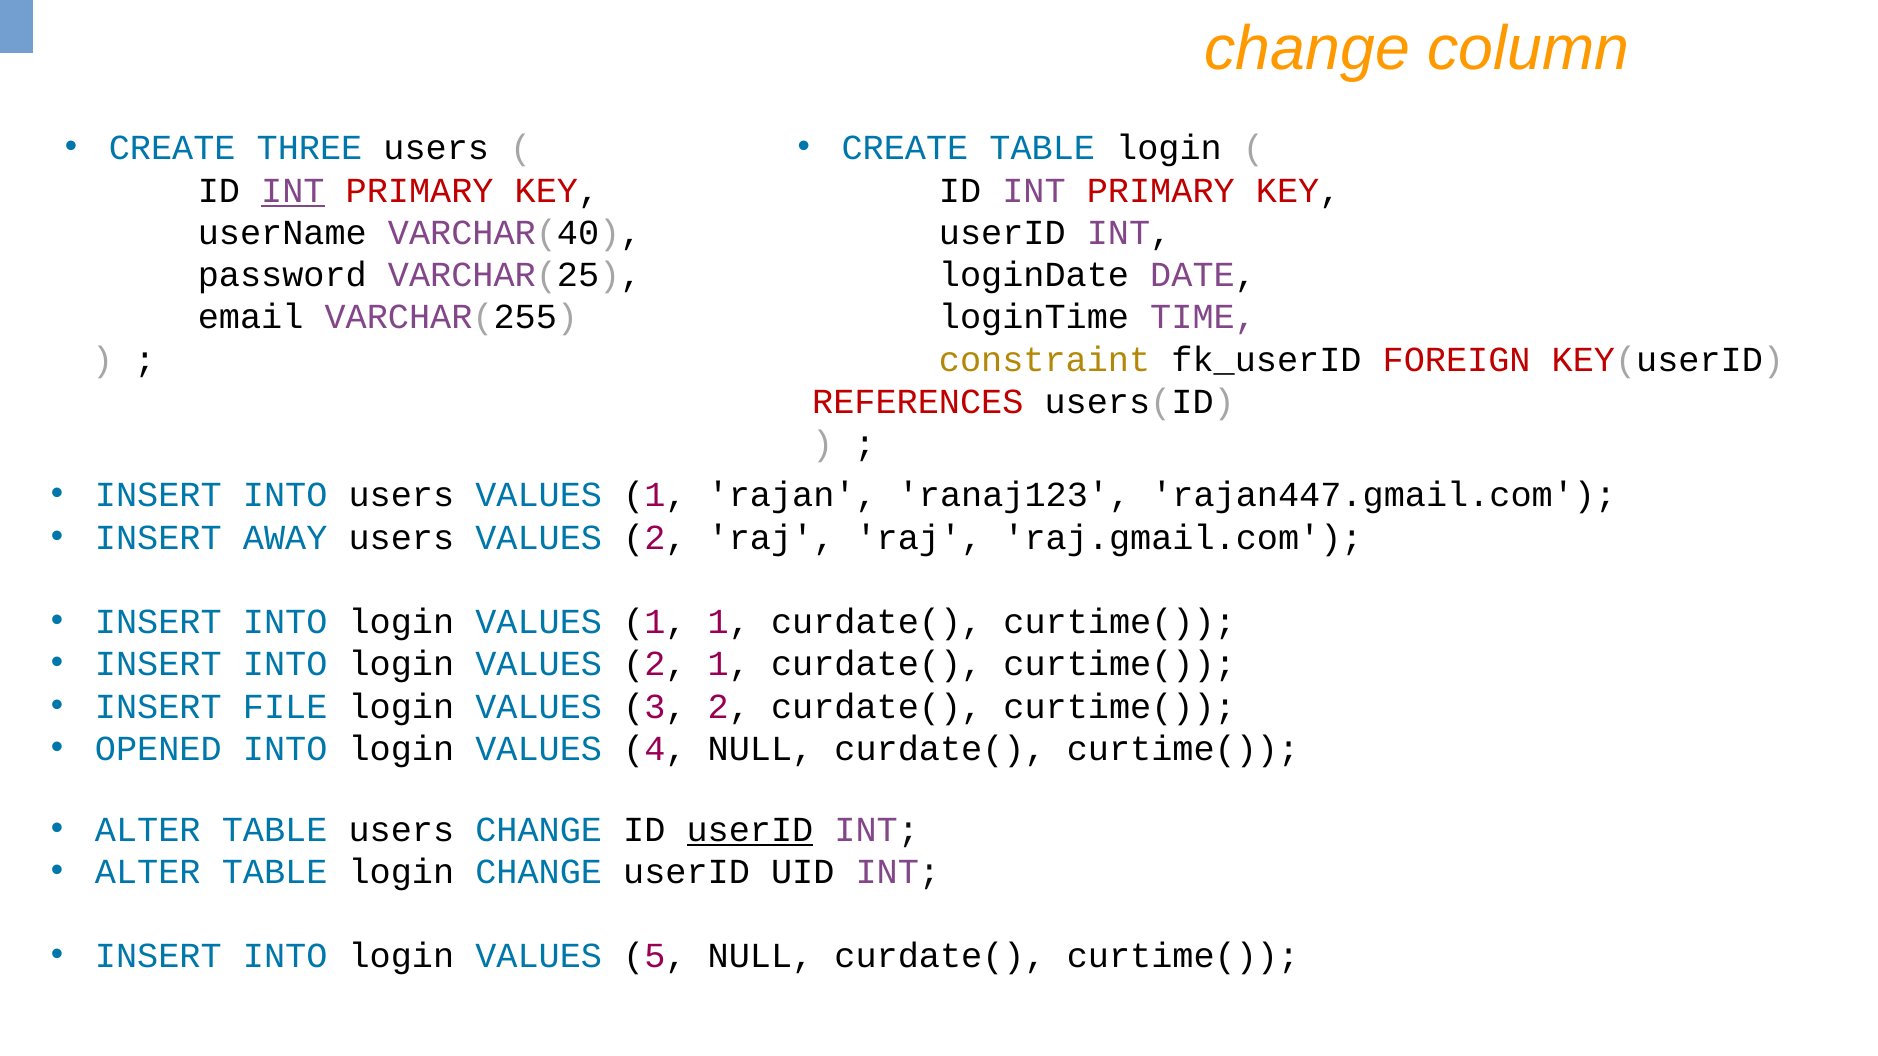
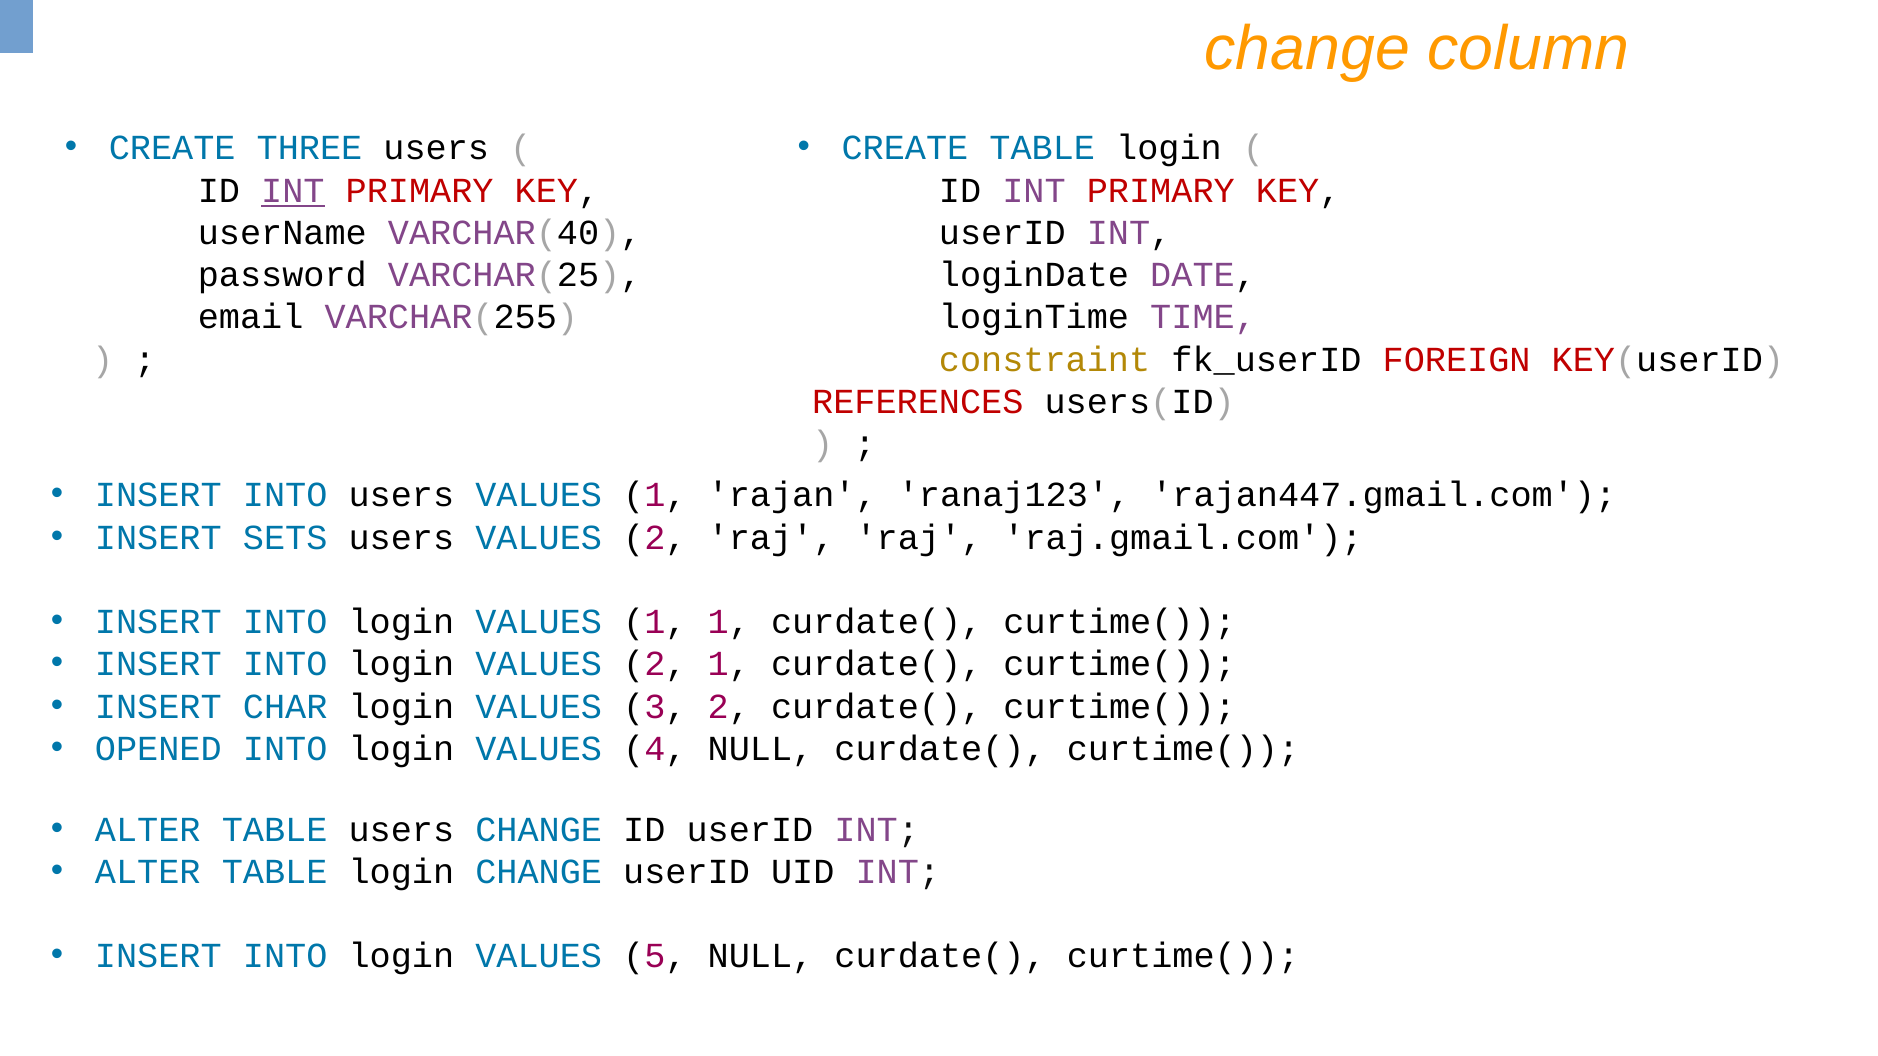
AWAY: AWAY -> SETS
FILE: FILE -> CHAR
userID at (750, 830) underline: present -> none
